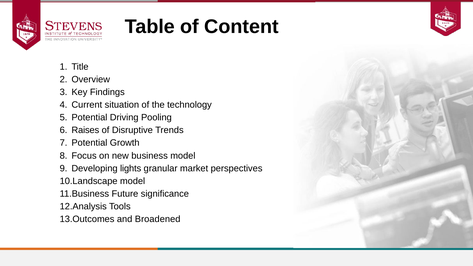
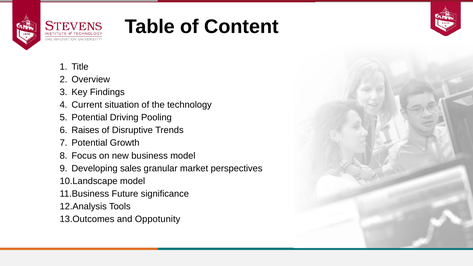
lights: lights -> sales
Broadened: Broadened -> Oppotunity
